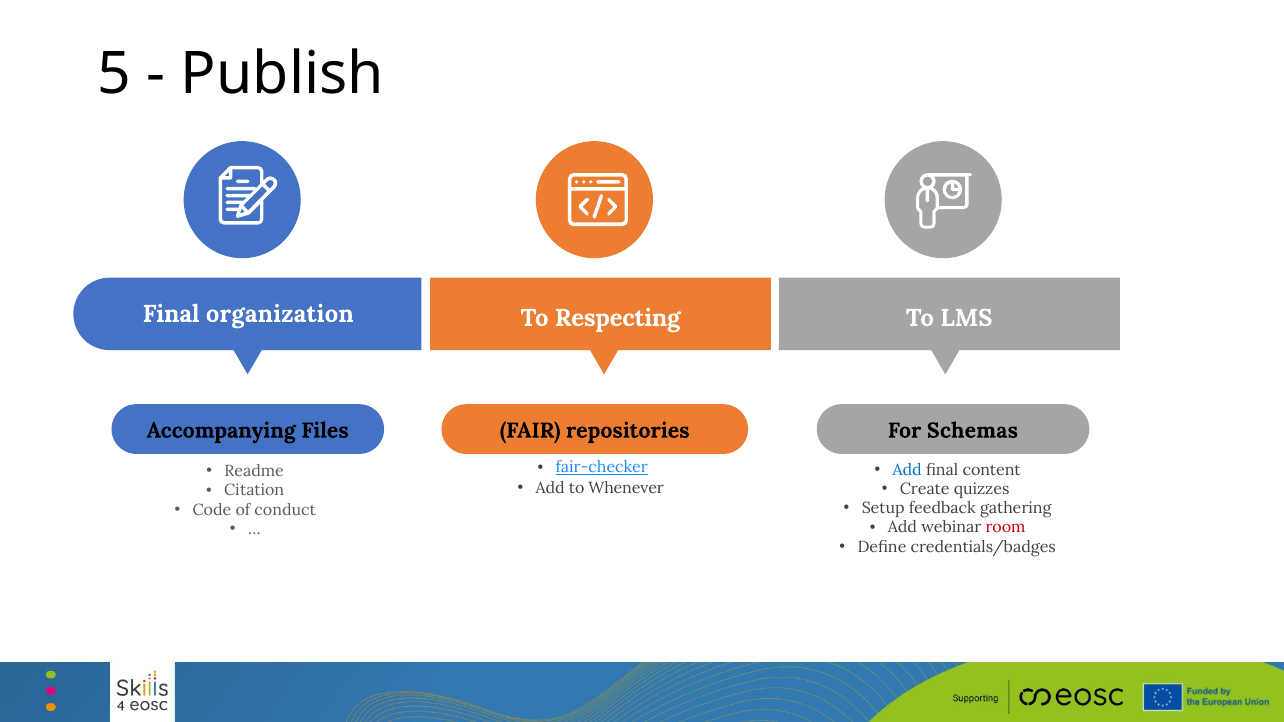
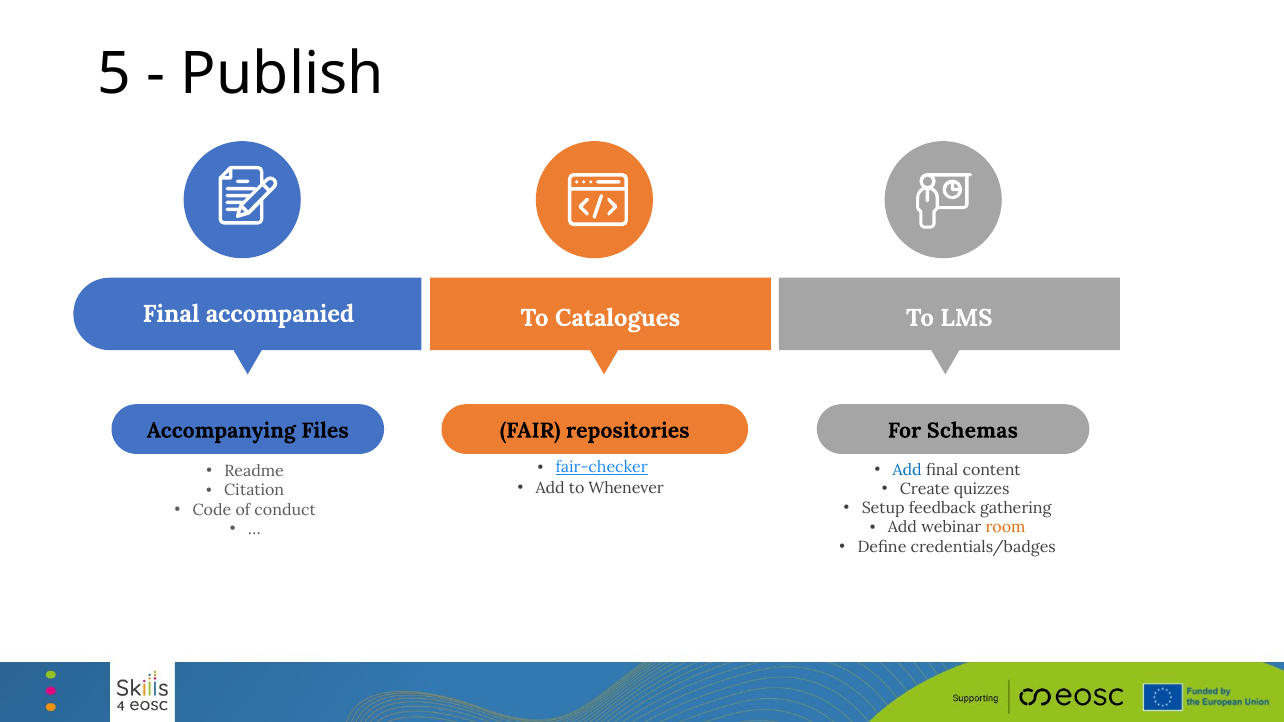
organization: organization -> accompanied
Respecting: Respecting -> Catalogues
room colour: red -> orange
